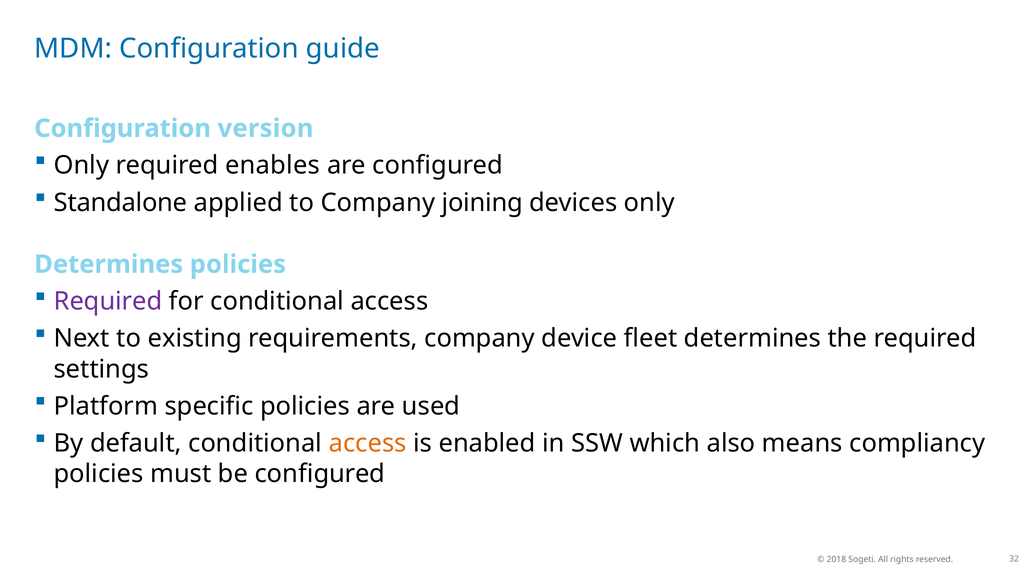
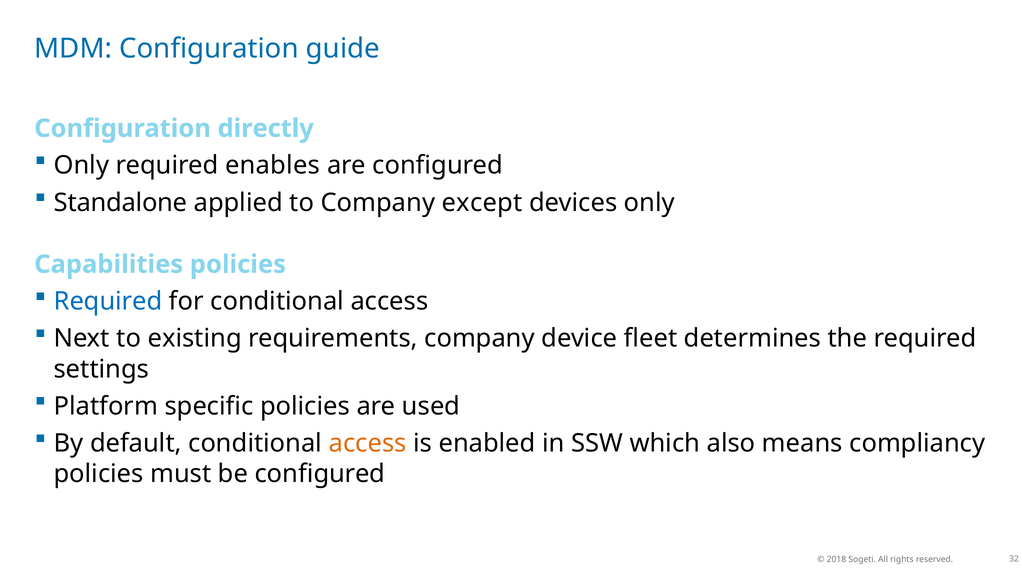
version: version -> directly
joining: joining -> except
Determines at (109, 264): Determines -> Capabilities
Required at (108, 301) colour: purple -> blue
